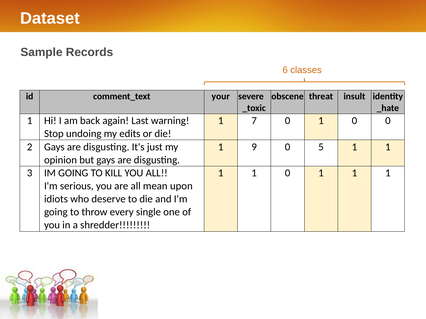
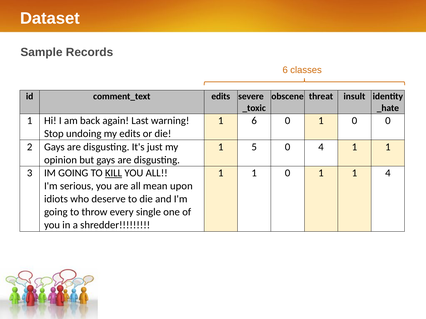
your at (221, 97): your -> edits
1 7: 7 -> 6
9: 9 -> 5
0 5: 5 -> 4
KILL underline: none -> present
1 1 1: 1 -> 4
